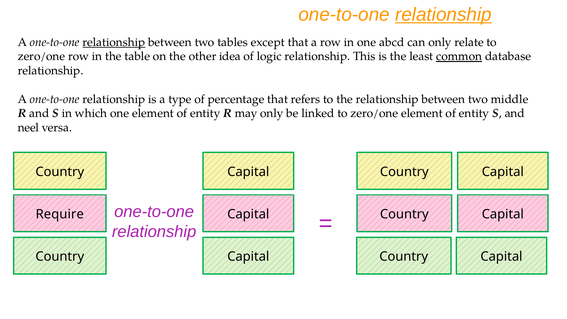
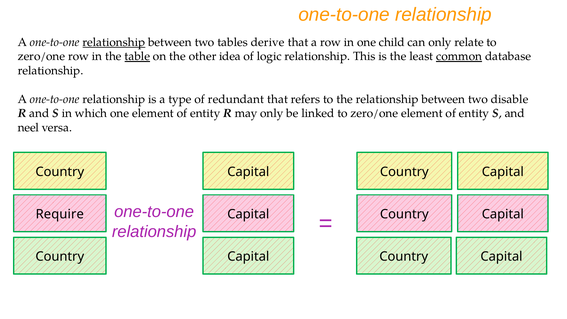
relationship at (443, 15) underline: present -> none
except: except -> derive
abcd: abcd -> child
table underline: none -> present
percentage: percentage -> redundant
middle: middle -> disable
